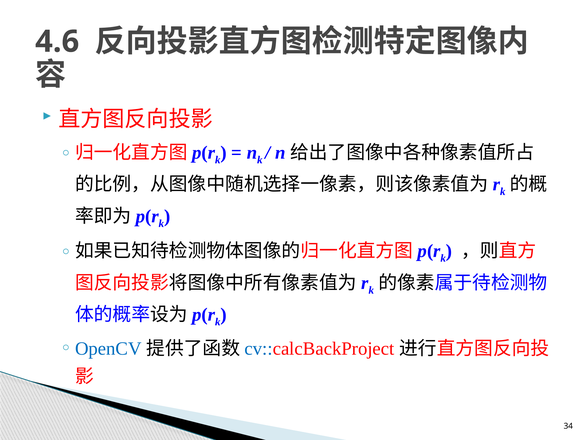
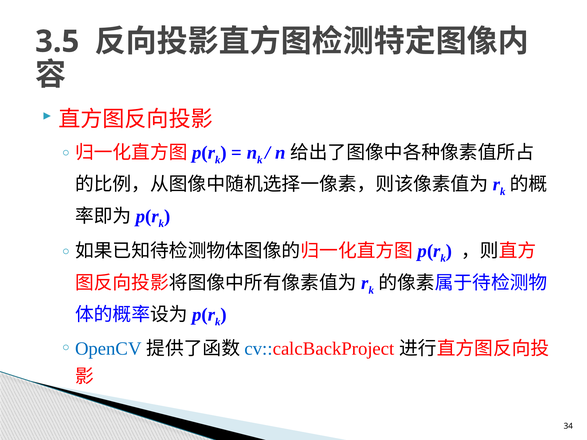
4.6: 4.6 -> 3.5
